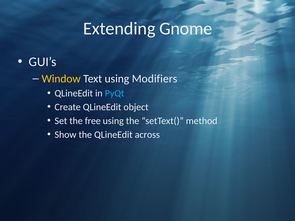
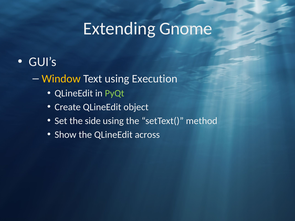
Modifiers: Modifiers -> Execution
PyQt colour: light blue -> light green
free: free -> side
